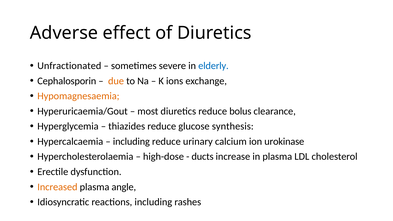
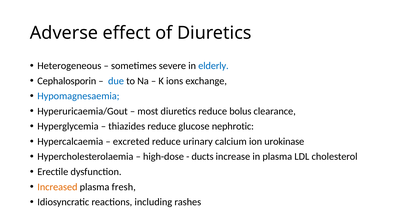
Unfractionated: Unfractionated -> Heterogeneous
due colour: orange -> blue
Hypomagnesaemia colour: orange -> blue
synthesis: synthesis -> nephrotic
including at (131, 142): including -> excreted
angle: angle -> fresh
